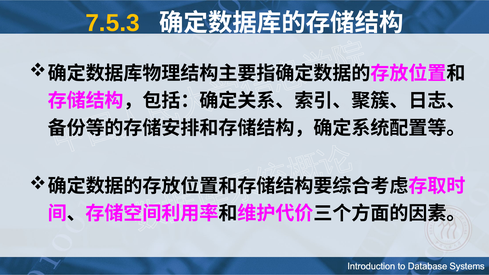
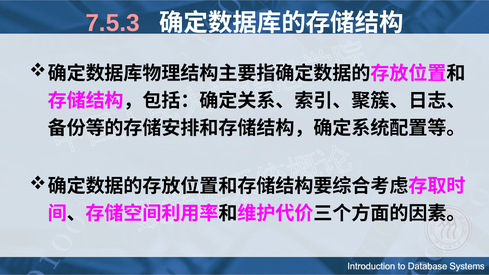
7.5.3 colour: yellow -> pink
